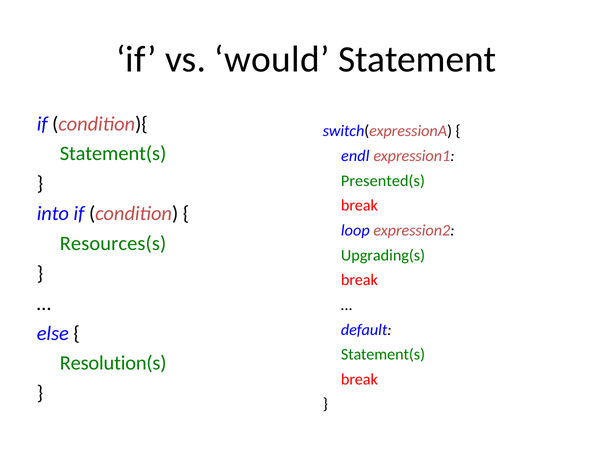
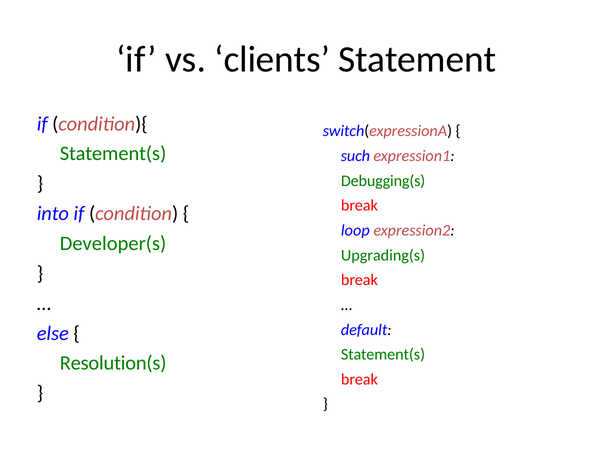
would: would -> clients
endl: endl -> such
Presented(s: Presented(s -> Debugging(s
Resources(s: Resources(s -> Developer(s
